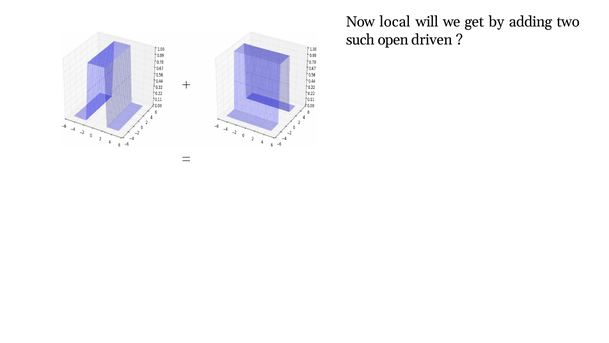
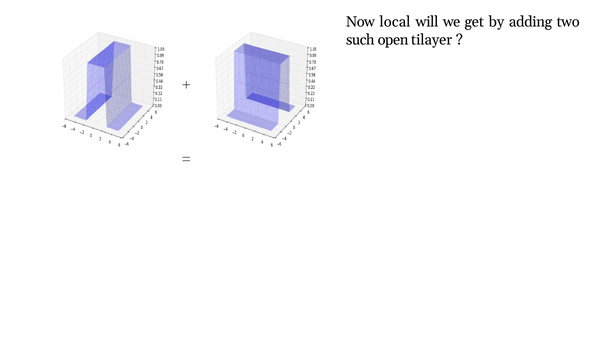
driven: driven -> tilayer
